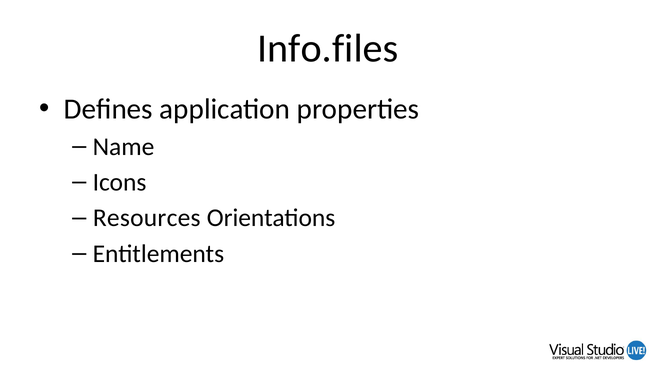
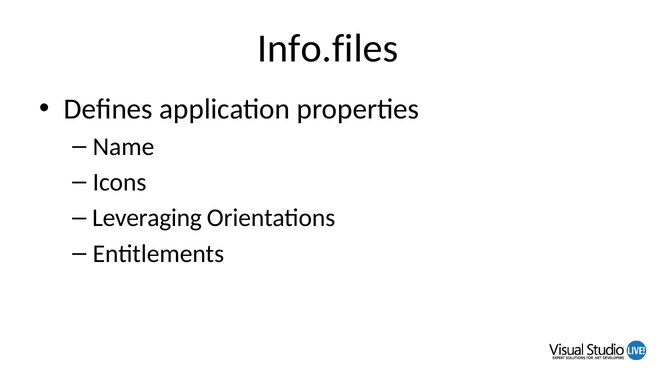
Resources: Resources -> Leveraging
